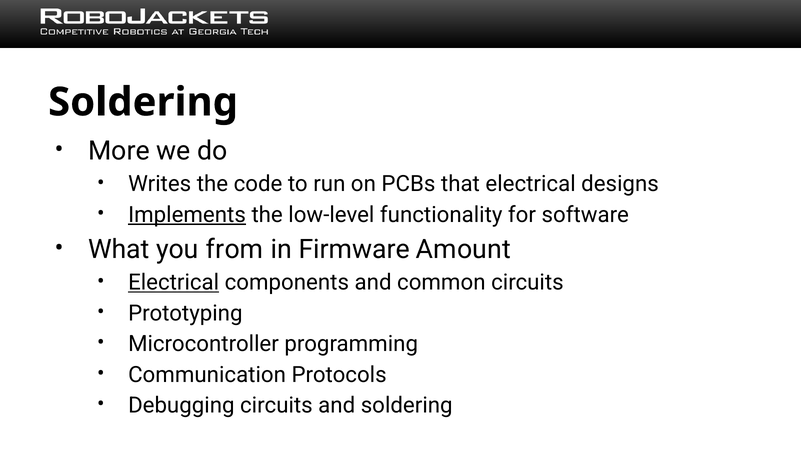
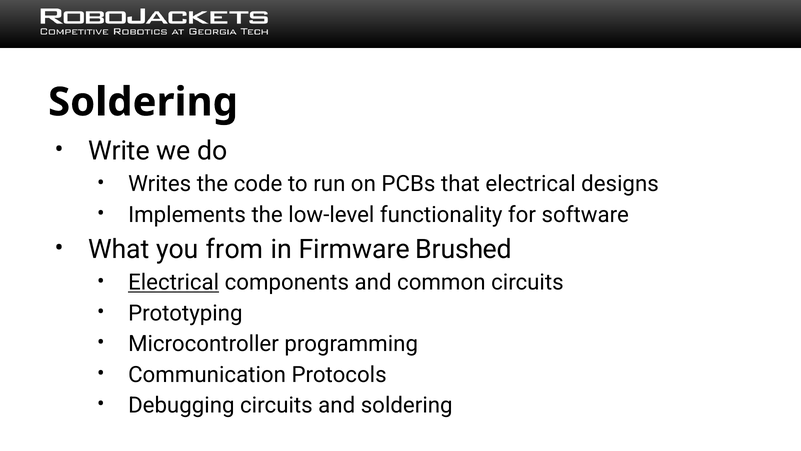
More: More -> Write
Implements underline: present -> none
Amount: Amount -> Brushed
